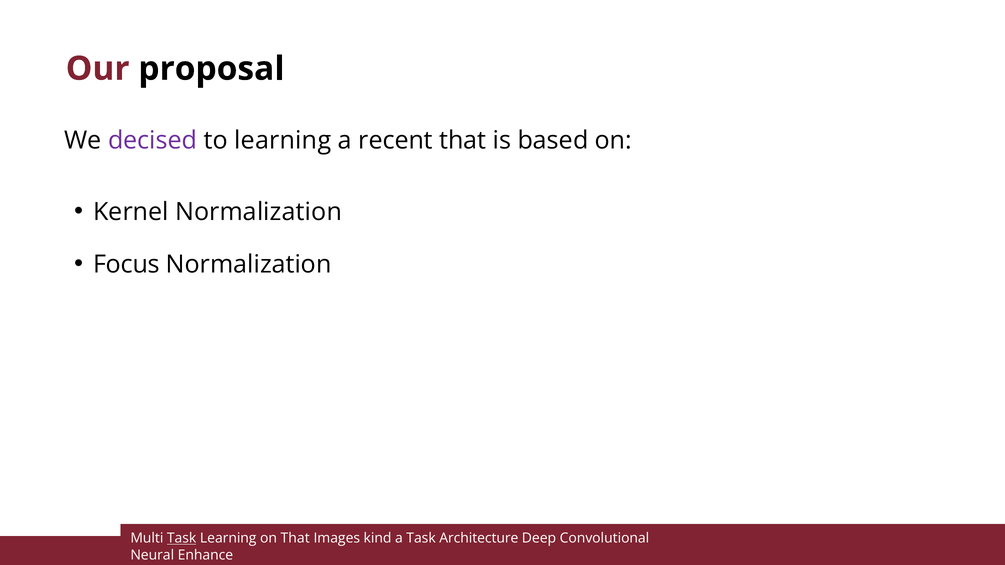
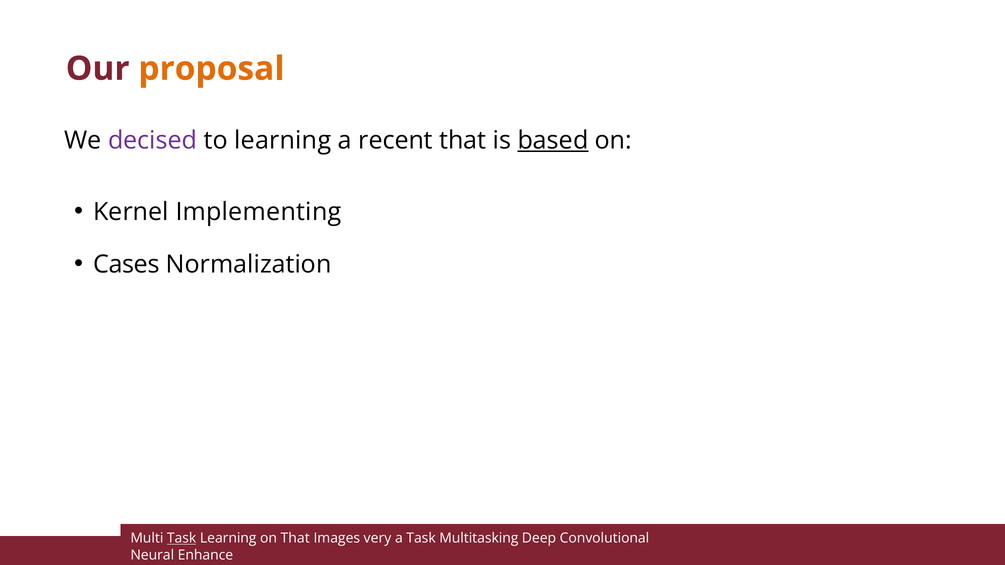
proposal colour: black -> orange
based underline: none -> present
Kernel Normalization: Normalization -> Implementing
Focus: Focus -> Cases
kind: kind -> very
Architecture: Architecture -> Multitasking
